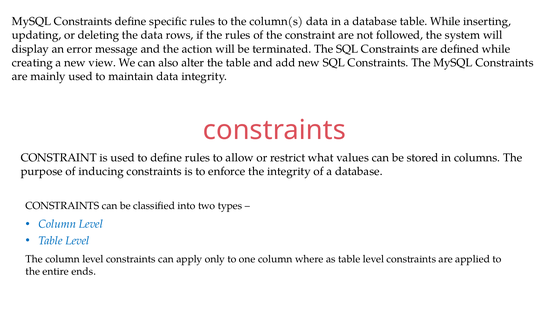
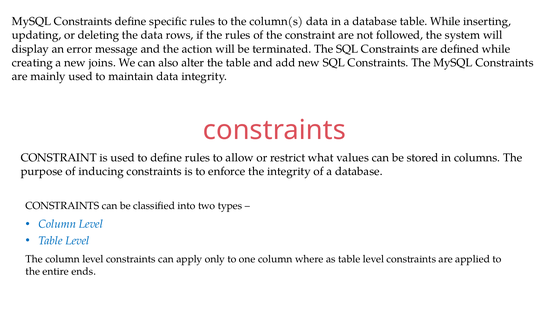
view: view -> joins
